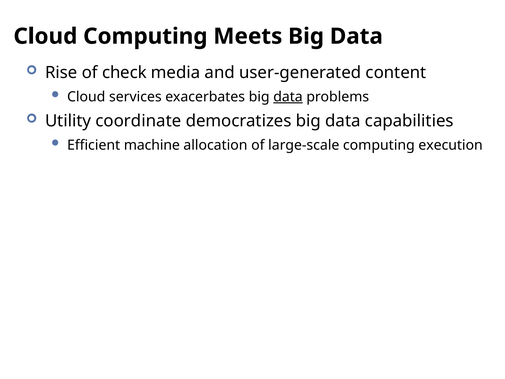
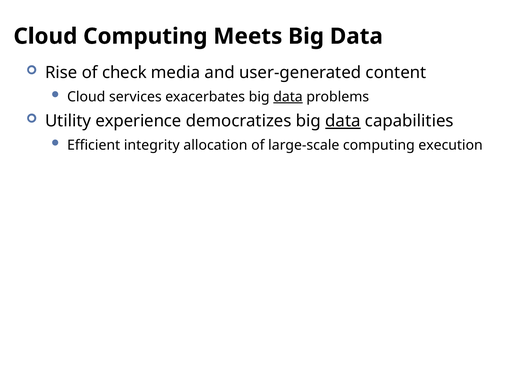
coordinate: coordinate -> experience
data at (343, 121) underline: none -> present
machine: machine -> integrity
